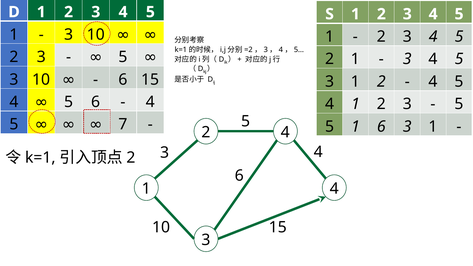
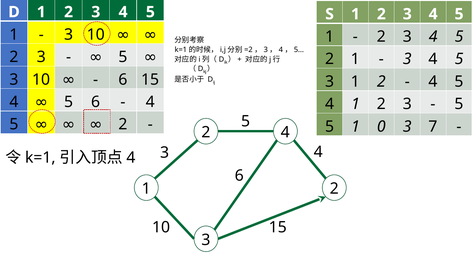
7 at (123, 124): 7 -> 2
1 6: 6 -> 0
1 at (433, 127): 1 -> 7
2 at (131, 158): 2 -> 4
4 at (334, 189): 4 -> 2
